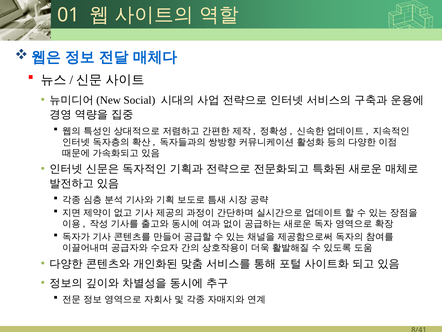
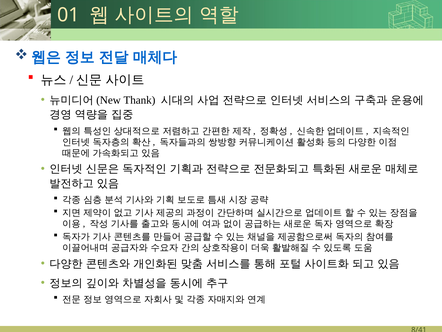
Social: Social -> Thank
